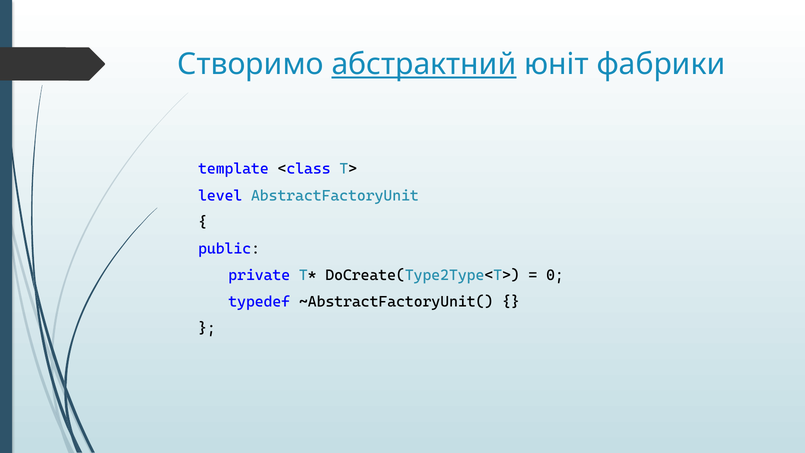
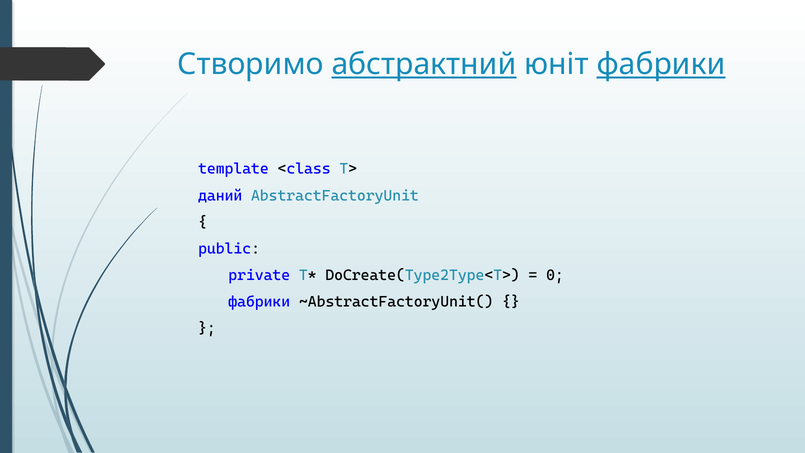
фабрики at (661, 64) underline: none -> present
level: level -> даний
typedef at (259, 301): typedef -> фабрики
